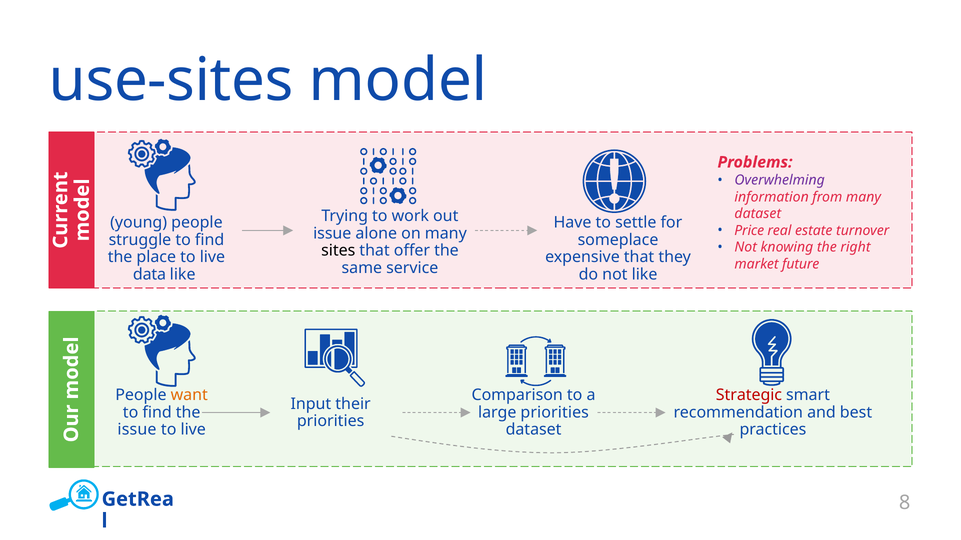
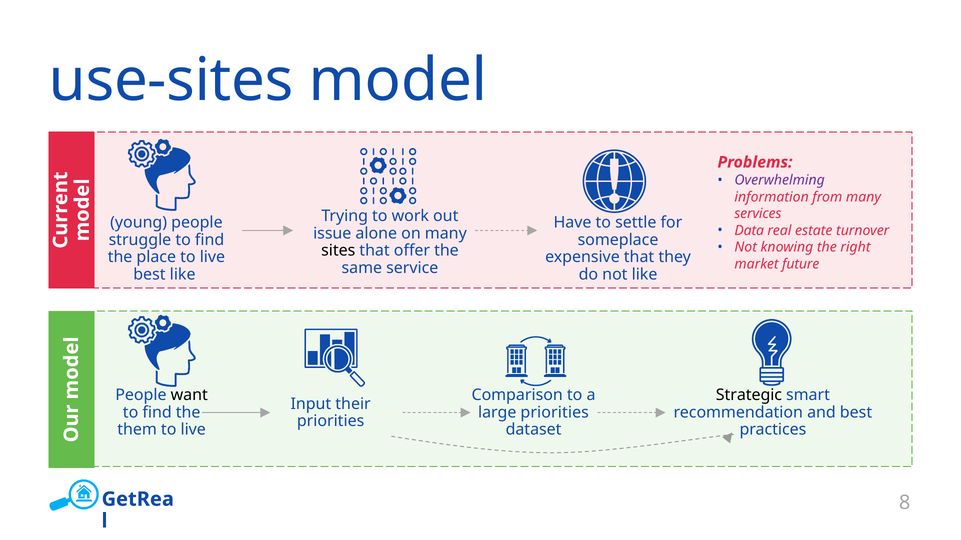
dataset at (758, 214): dataset -> services
Price: Price -> Data
data at (150, 275): data -> best
want colour: orange -> black
Strategic colour: red -> black
issue at (137, 430): issue -> them
